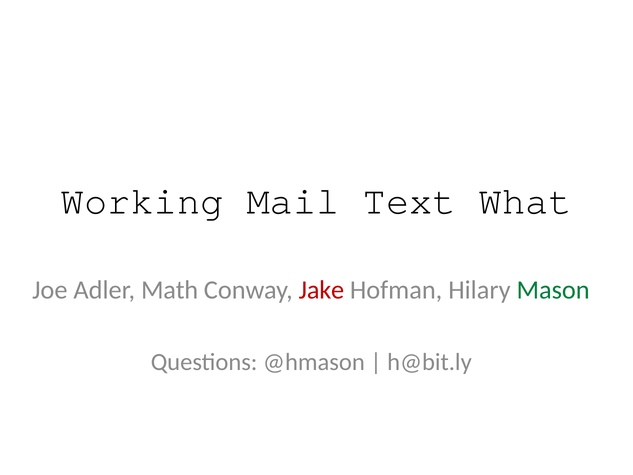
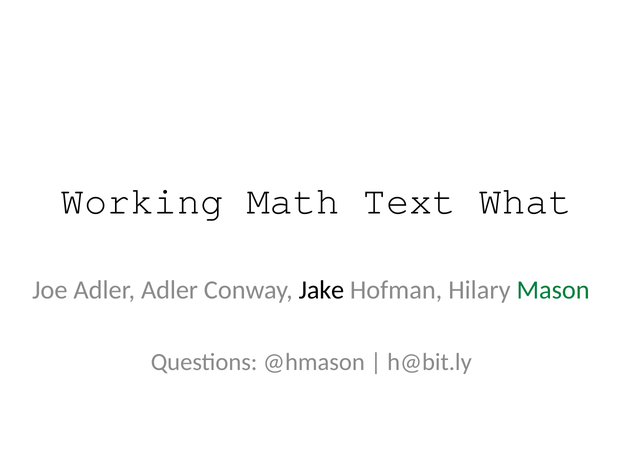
Mail: Mail -> Math
Adler Math: Math -> Adler
Jake colour: red -> black
